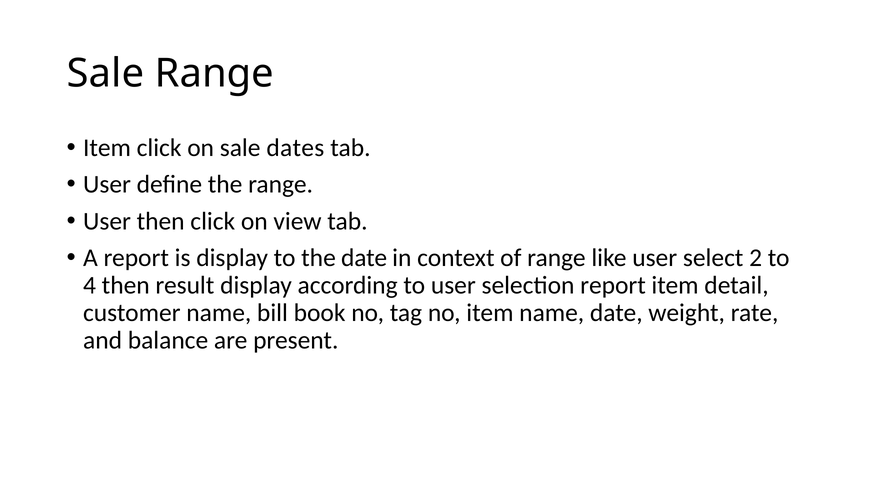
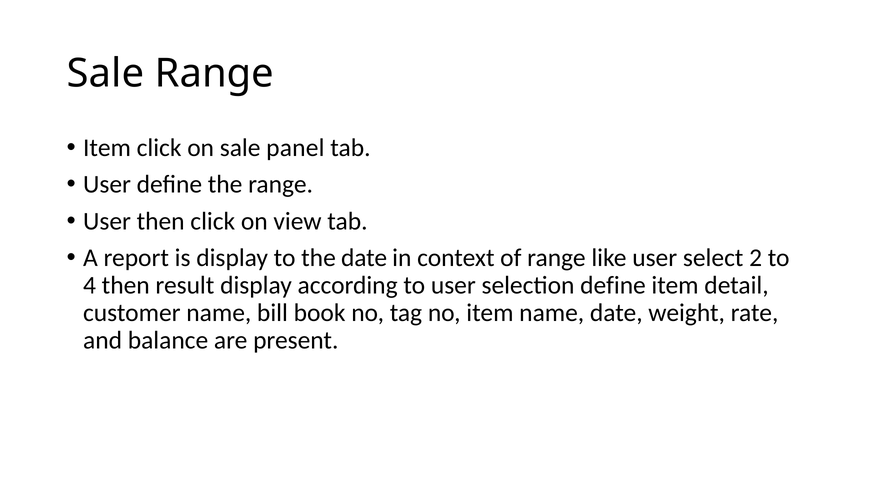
dates: dates -> panel
selection report: report -> define
